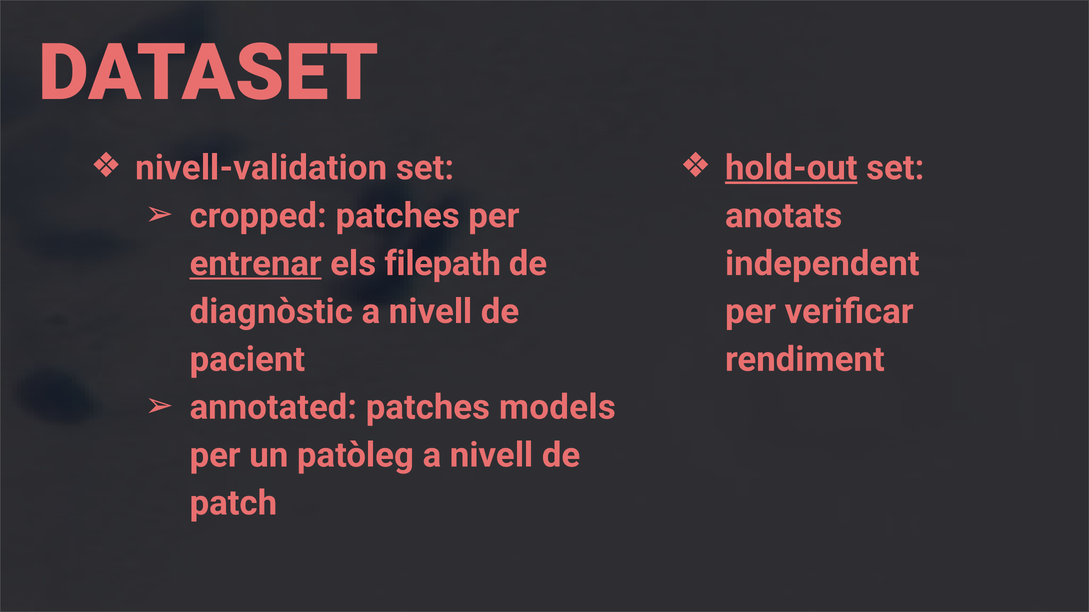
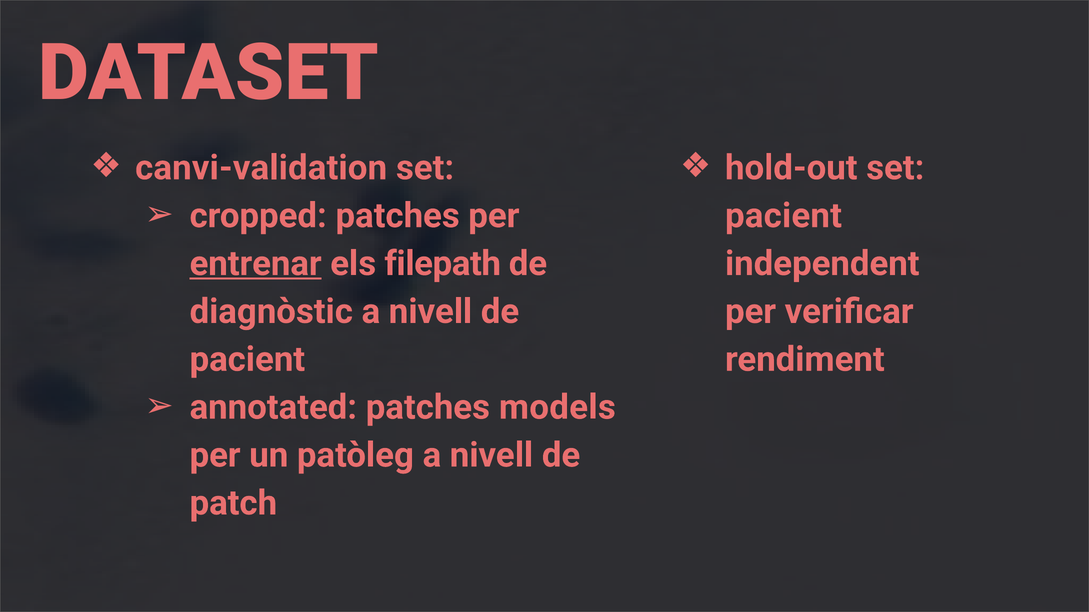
nivell-validation: nivell-validation -> canvi-validation
hold-out underline: present -> none
anotats at (784, 216): anotats -> pacient
